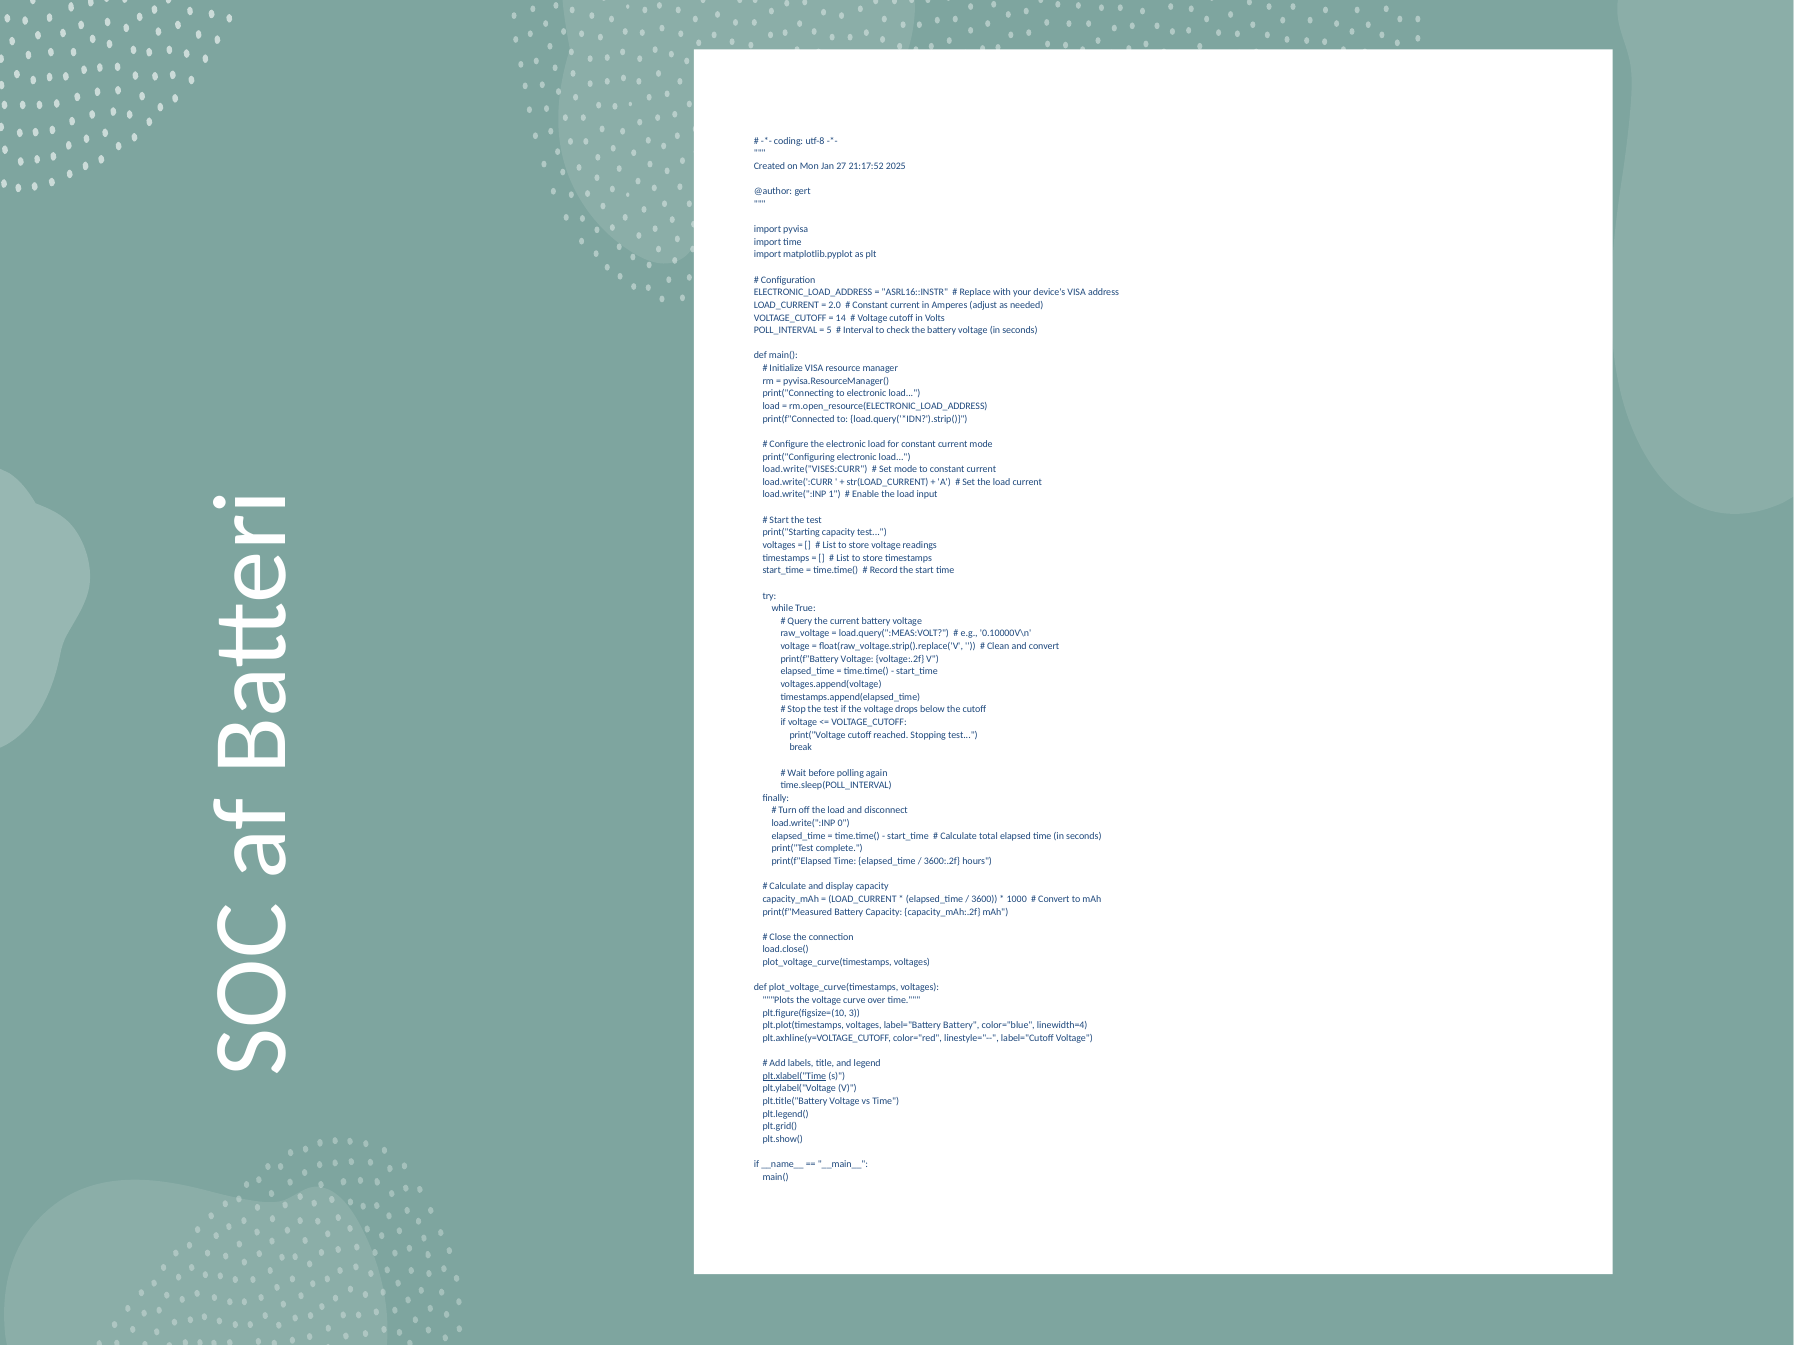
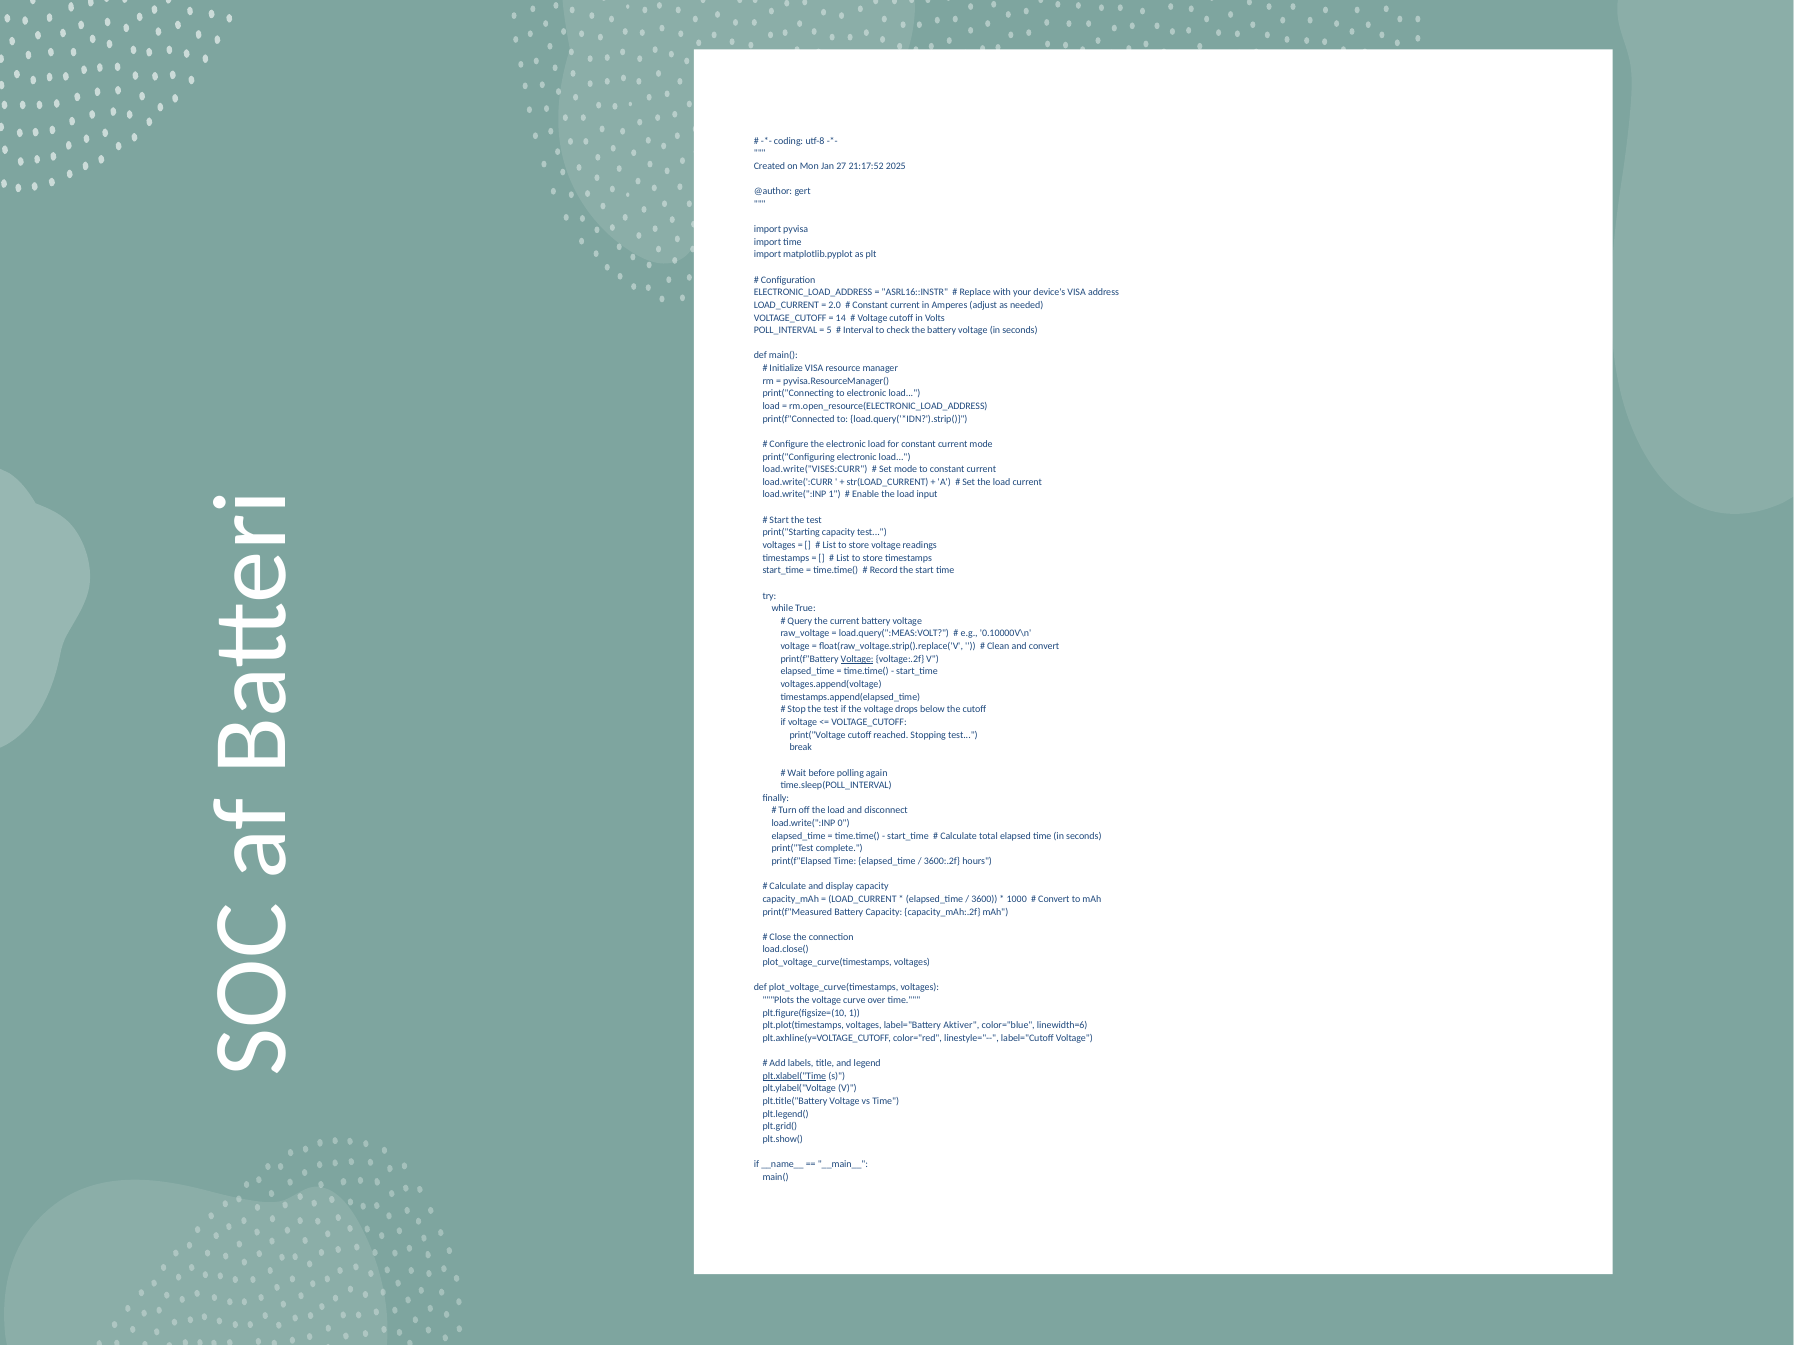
Voltage at (857, 659) underline: none -> present
plt.figure(figsize=(10 3: 3 -> 1
label="Battery Battery: Battery -> Aktiver
linewidth=4: linewidth=4 -> linewidth=6
